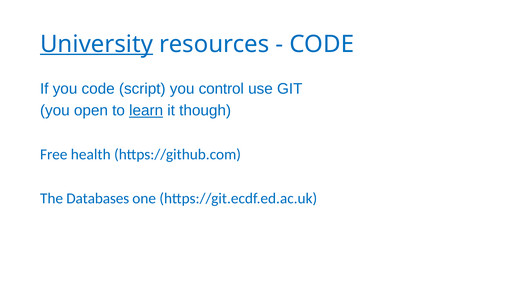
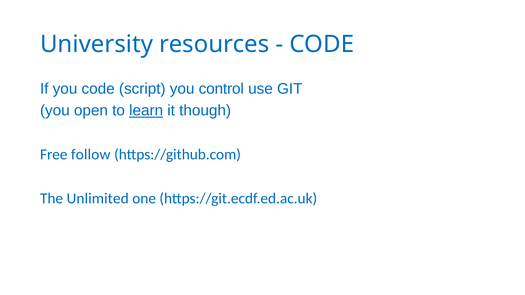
University underline: present -> none
health: health -> follow
Databases: Databases -> Unlimited
